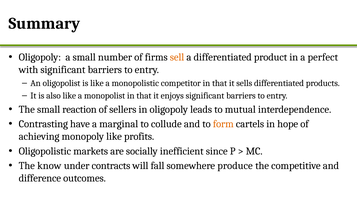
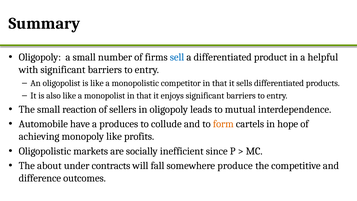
sell colour: orange -> blue
perfect: perfect -> helpful
Contrasting: Contrasting -> Automobile
marginal: marginal -> produces
know: know -> about
